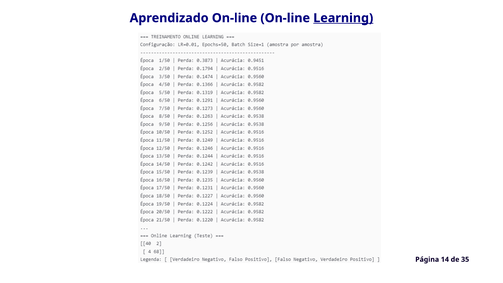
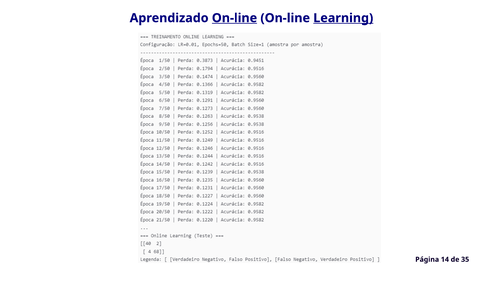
On-line at (234, 18) underline: none -> present
